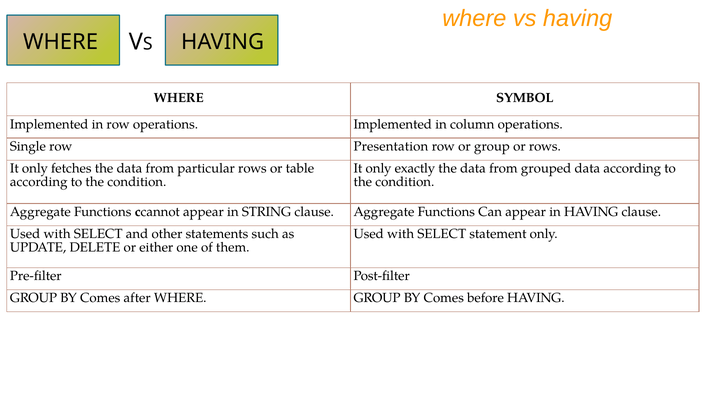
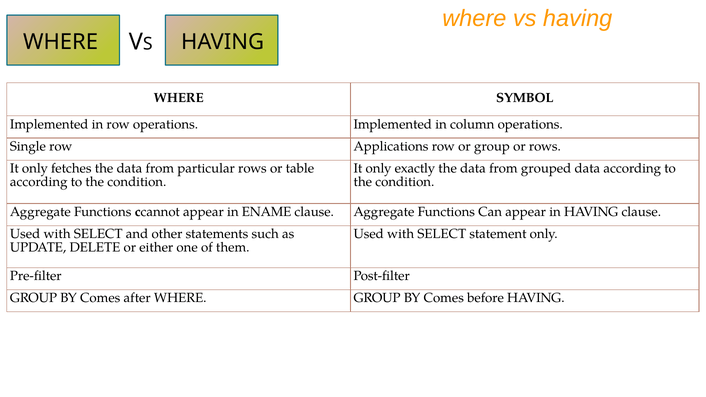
Presentation: Presentation -> Applications
STRING: STRING -> ENAME
